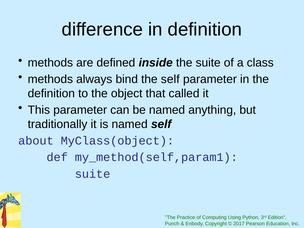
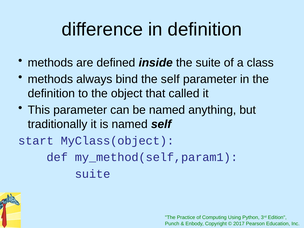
about: about -> start
